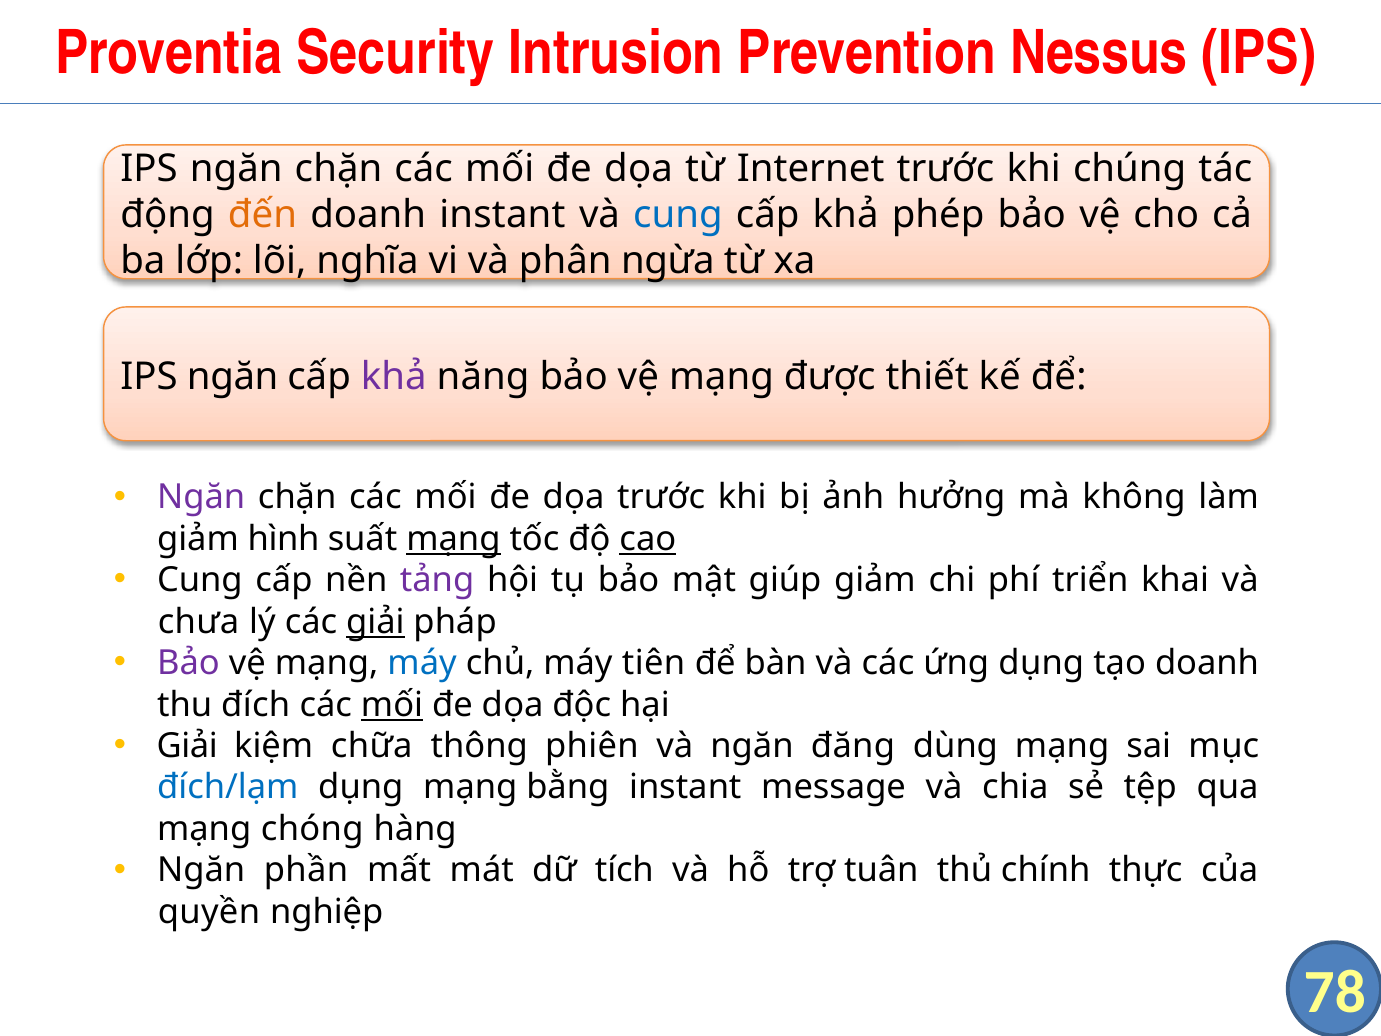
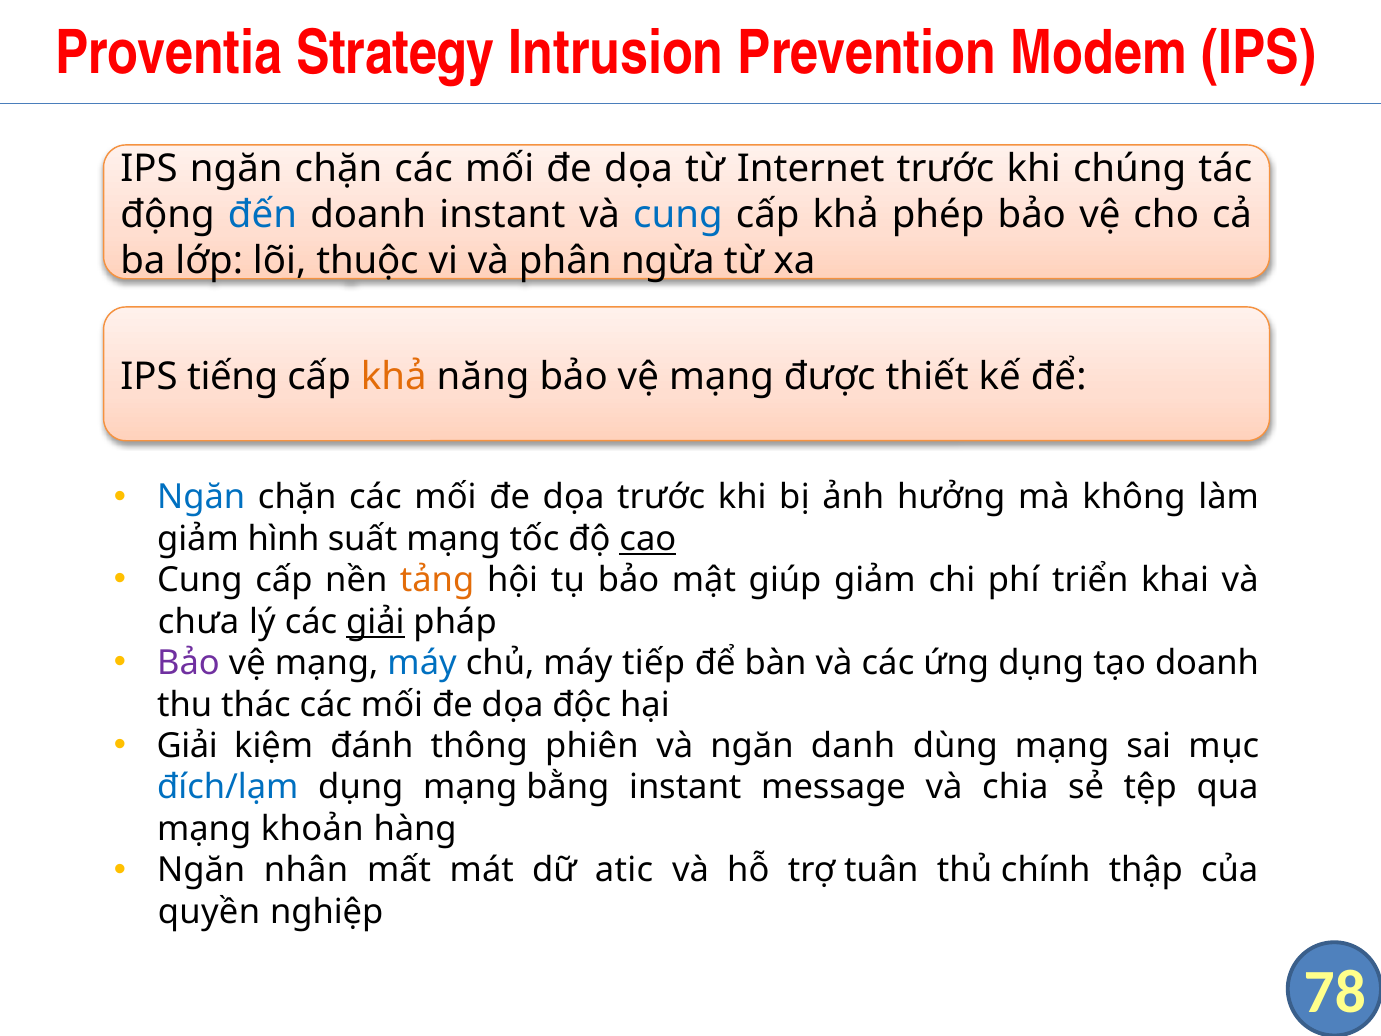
Security: Security -> Strategy
Nessus: Nessus -> Modem
đến colour: orange -> blue
nghĩa: nghĩa -> thuộc
ngăn at (233, 376): ngăn -> tiếng
khả at (394, 376) colour: purple -> orange
Ngăn at (201, 497) colour: purple -> blue
mạng at (453, 539) underline: present -> none
tảng colour: purple -> orange
tiên: tiên -> tiếp
đích: đích -> thác
mối at (392, 705) underline: present -> none
chữa: chữa -> đánh
đăng: đăng -> danh
chóng: chóng -> khoản
phần: phần -> nhân
tích: tích -> atic
thực: thực -> thập
